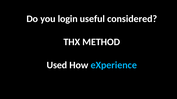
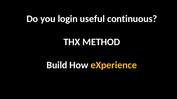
considered: considered -> continuous
Used: Used -> Build
eXperience colour: light blue -> yellow
